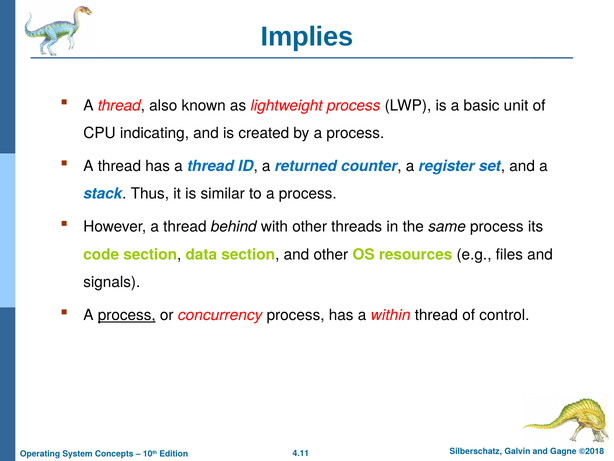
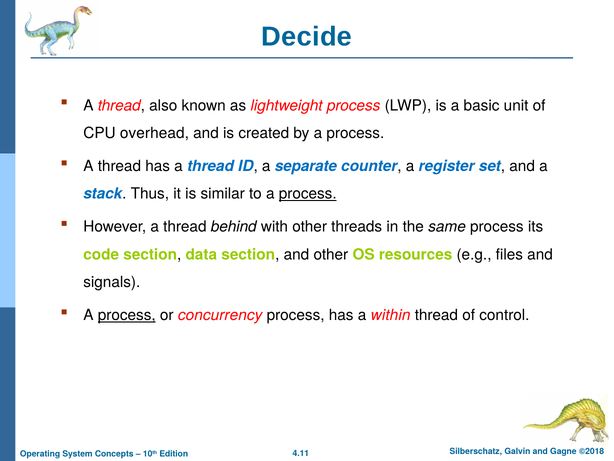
Implies: Implies -> Decide
indicating: indicating -> overhead
returned: returned -> separate
process at (308, 194) underline: none -> present
